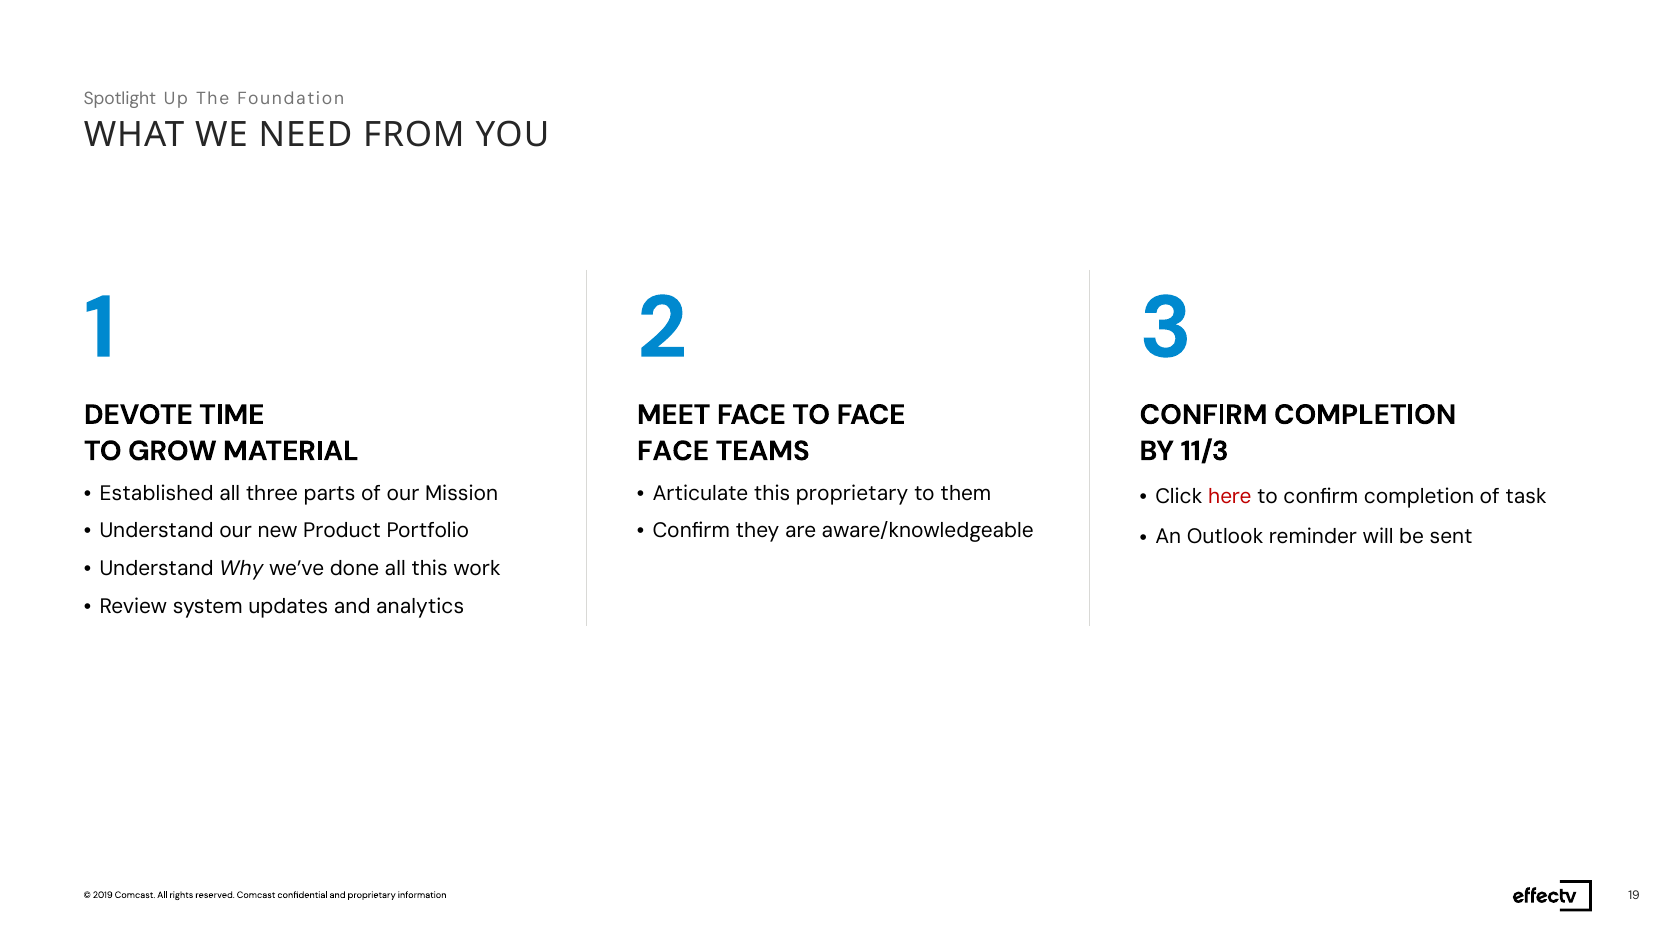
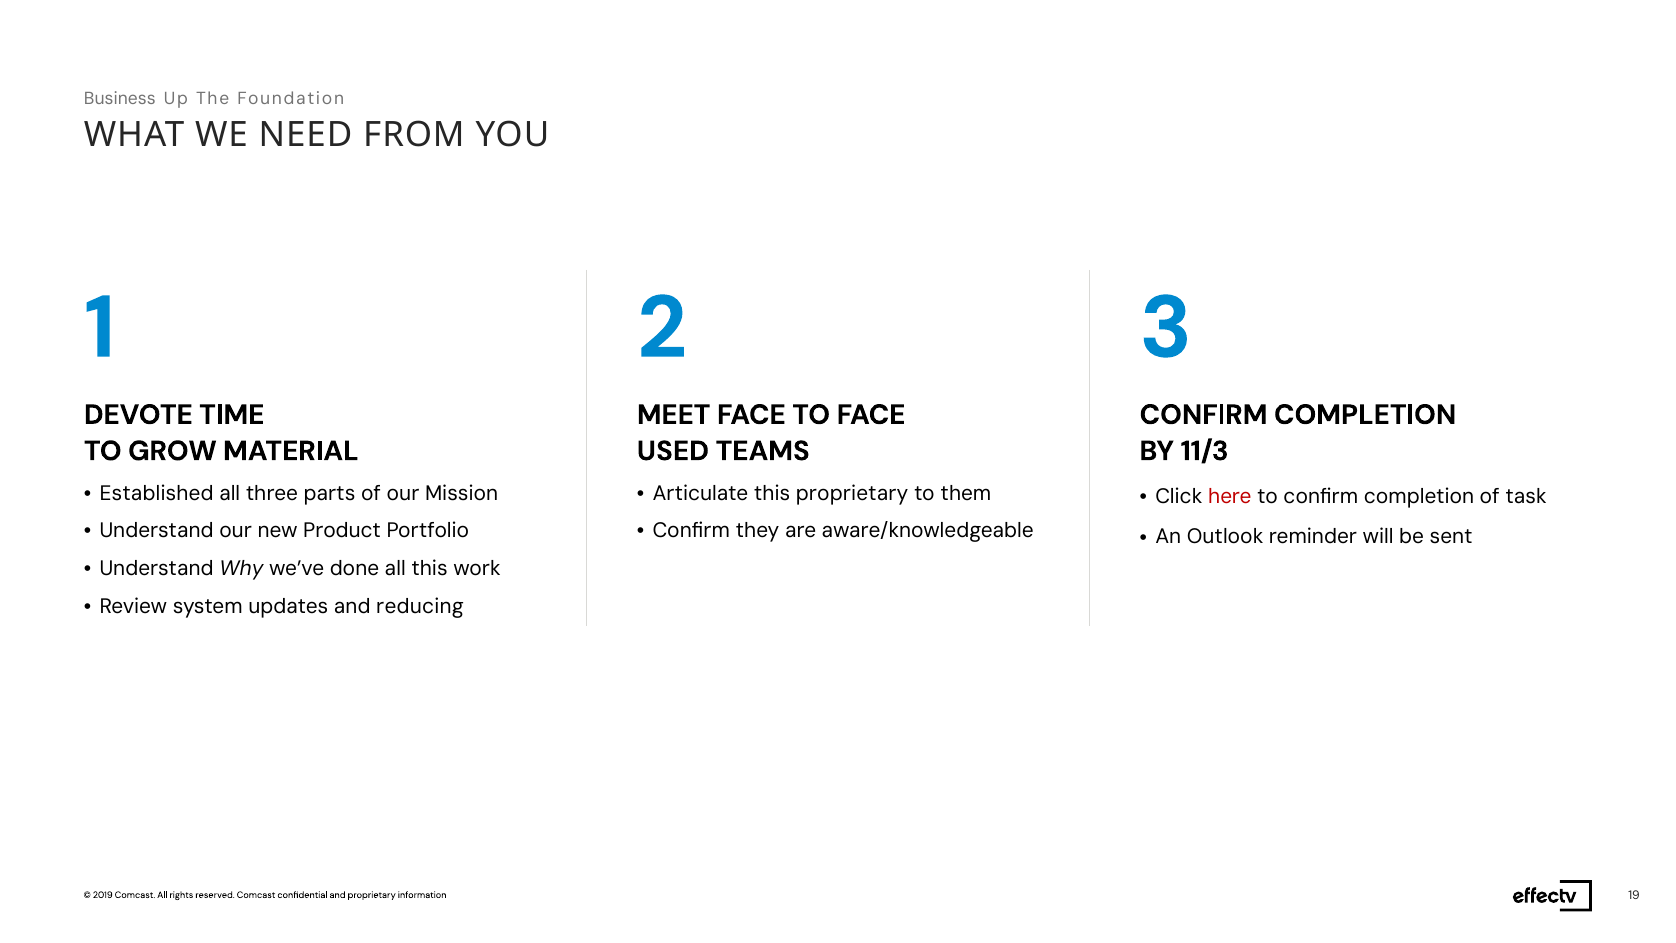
Spotlight: Spotlight -> Business
FACE at (673, 451): FACE -> USED
analytics: analytics -> reducing
